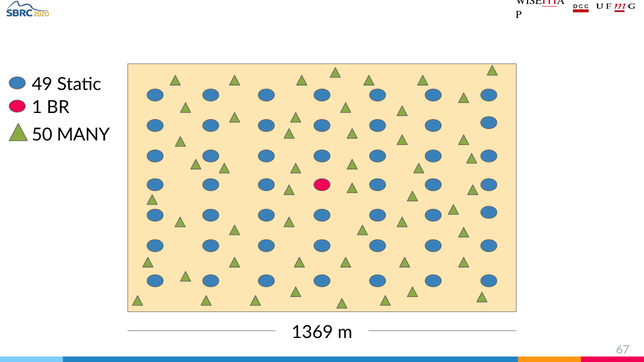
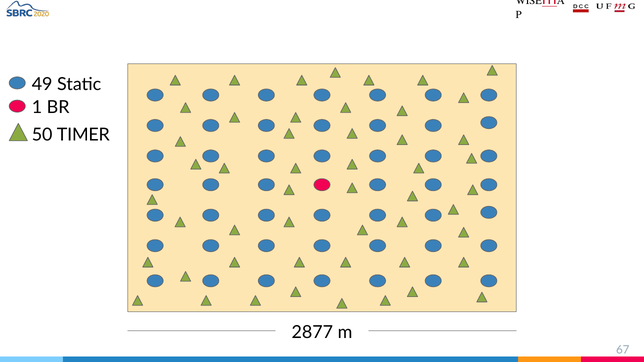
MANY: MANY -> TIMER
1369: 1369 -> 2877
